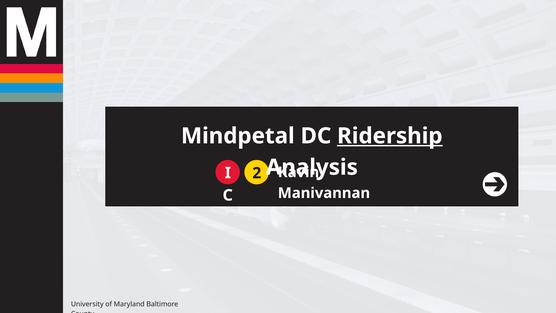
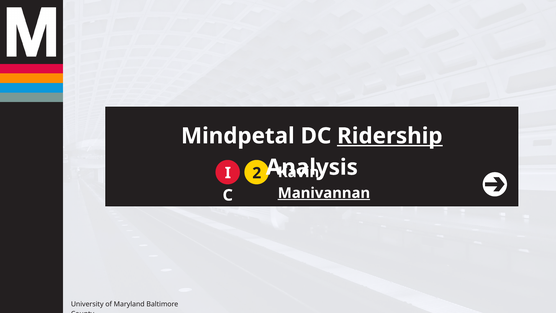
Manivannan underline: none -> present
